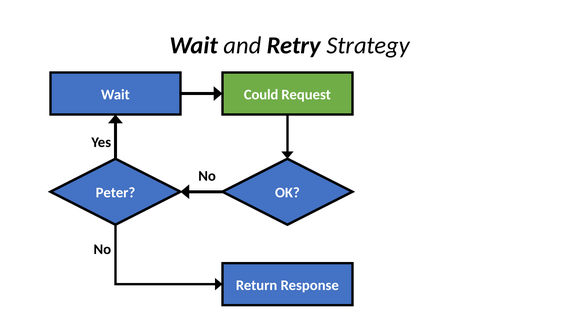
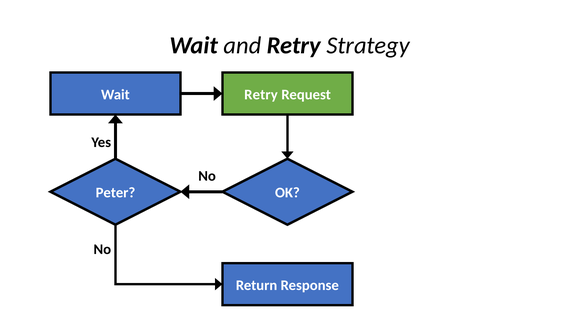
Could at (261, 95): Could -> Retry
